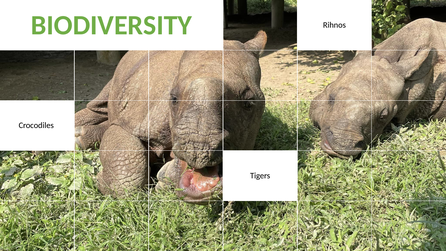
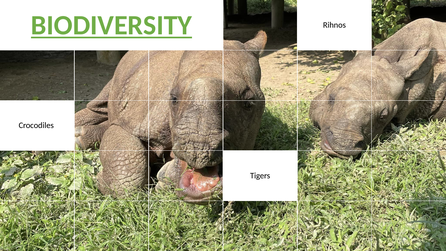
BIODIVERSITY underline: none -> present
